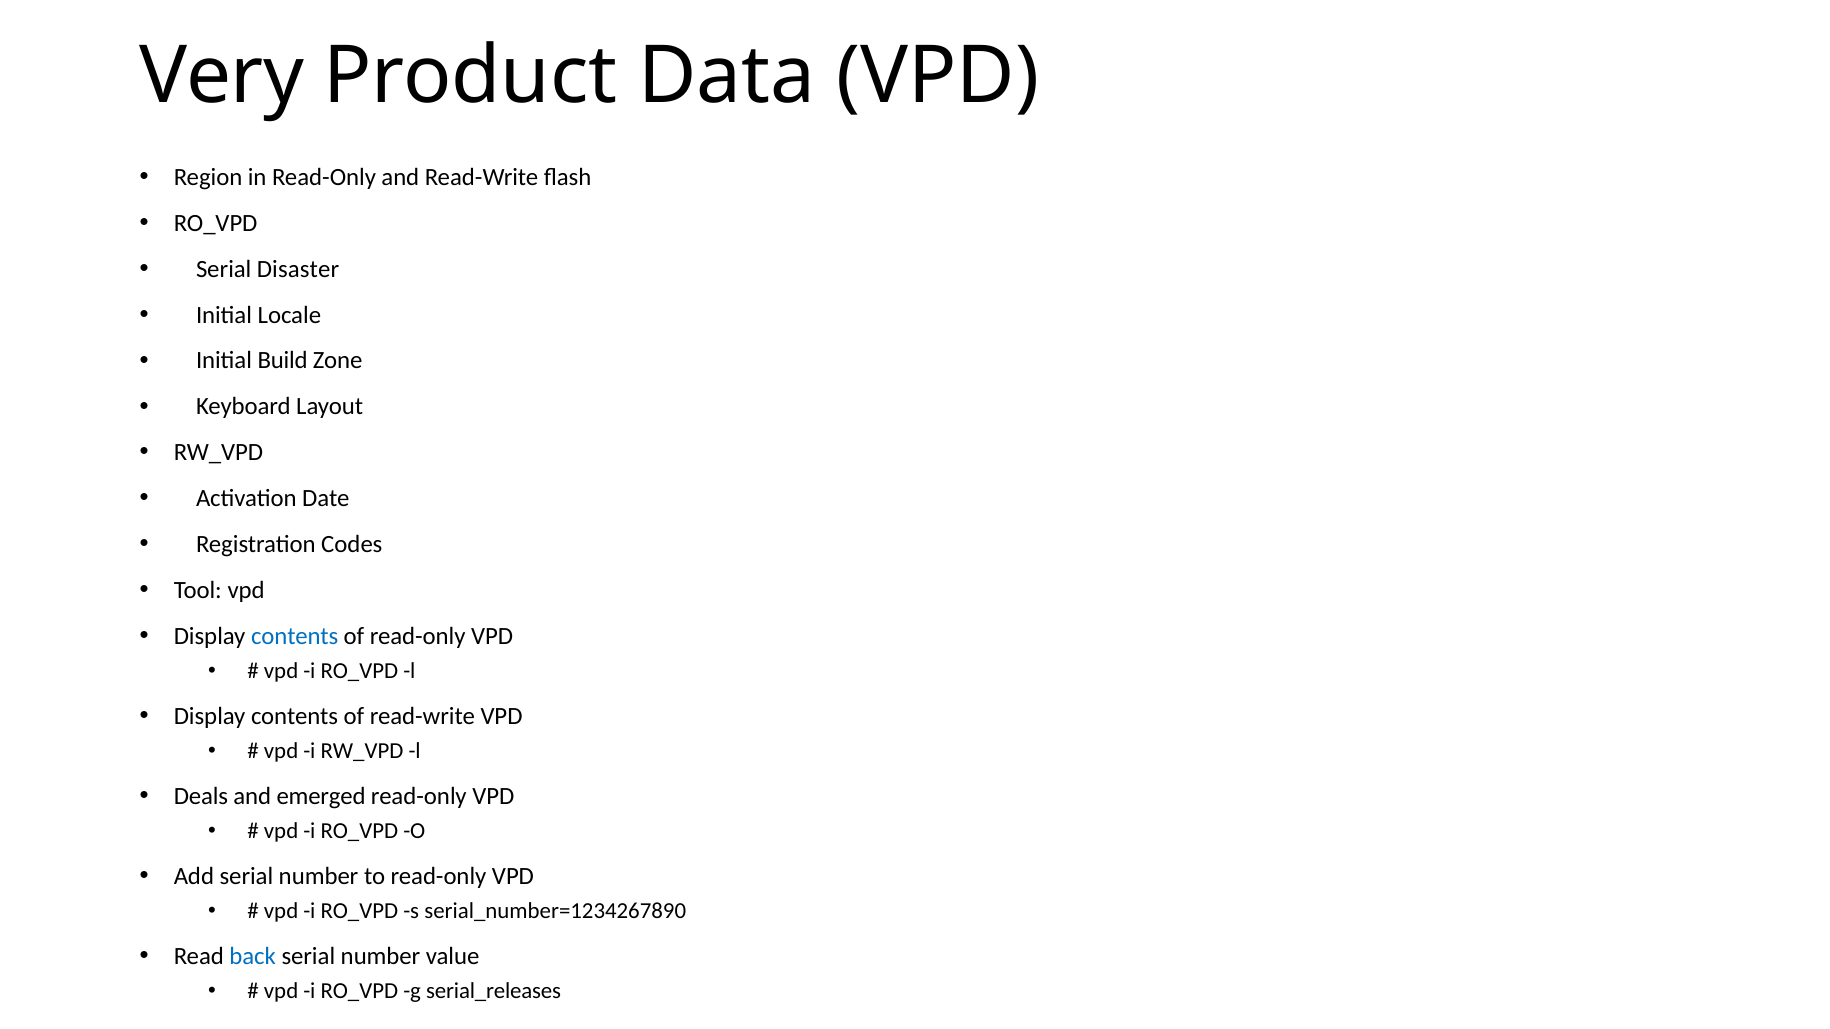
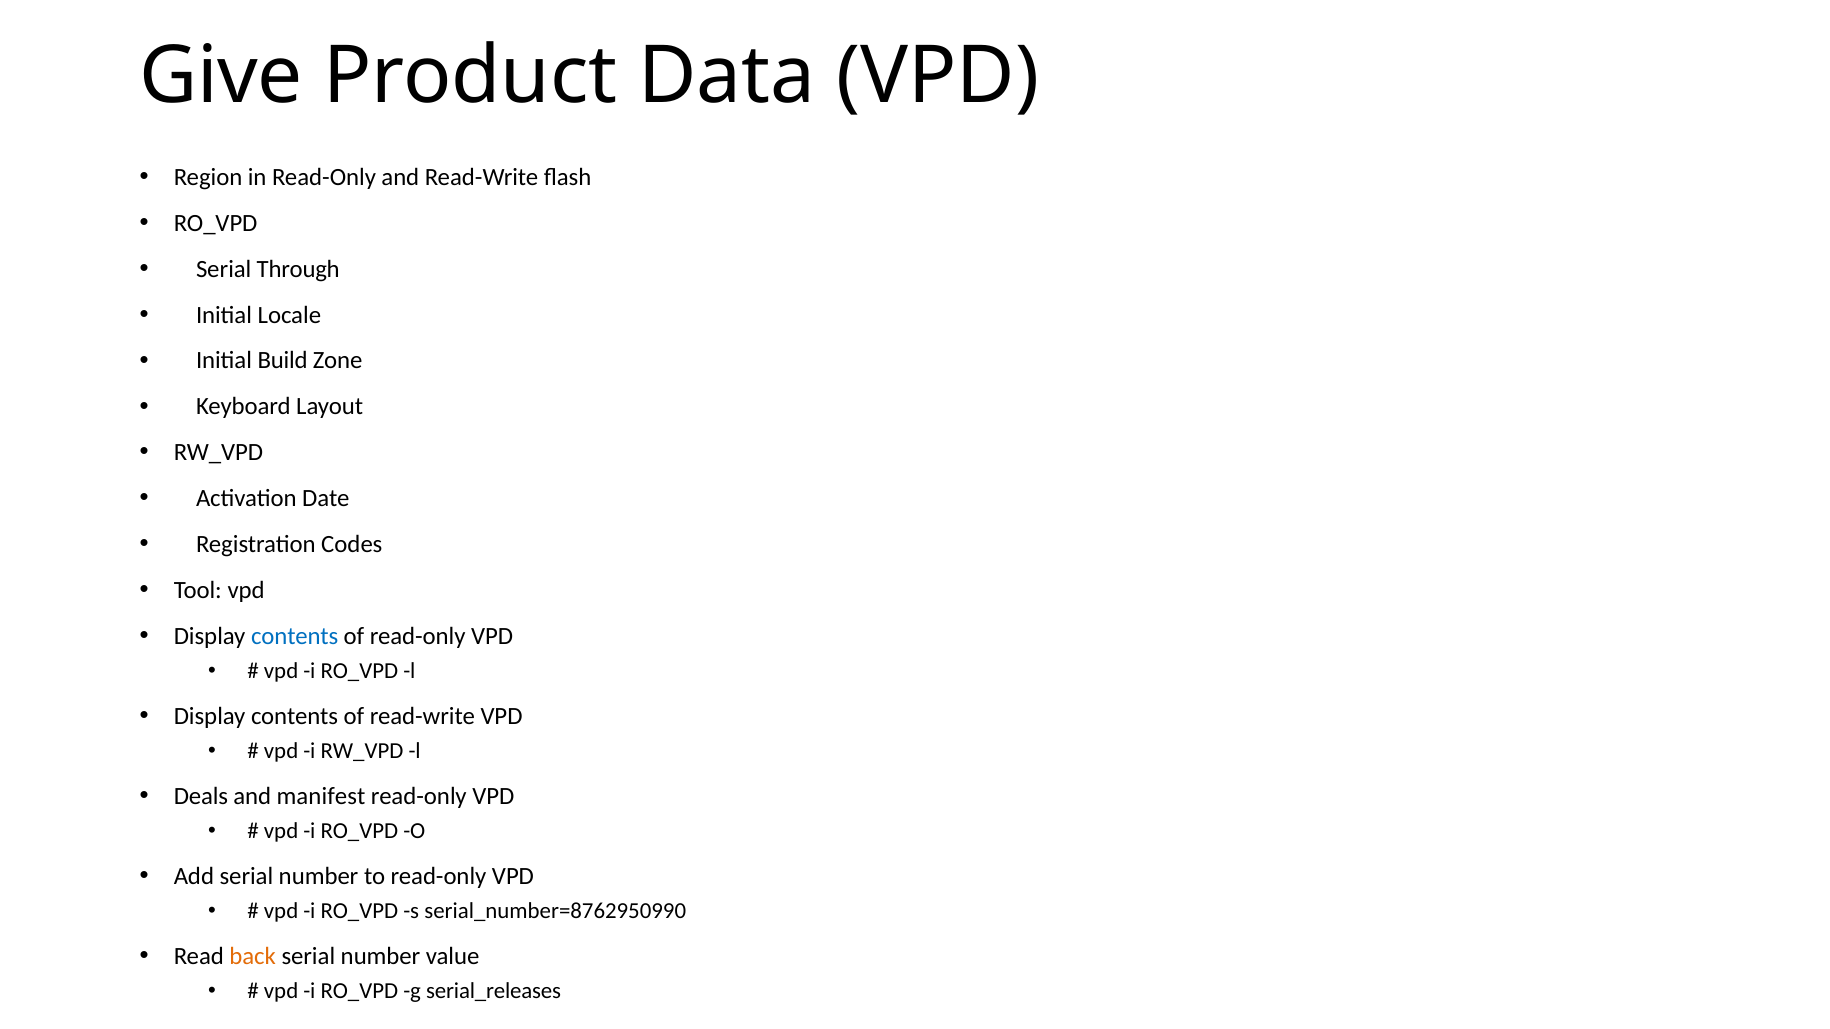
Very: Very -> Give
Disaster: Disaster -> Through
emerged: emerged -> manifest
serial_number=1234267890: serial_number=1234267890 -> serial_number=8762950990
back colour: blue -> orange
